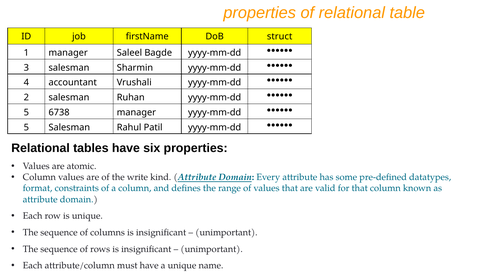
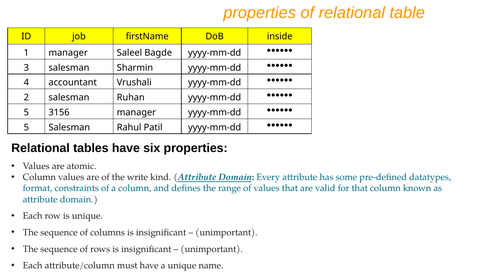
struct: struct -> inside
6738: 6738 -> 3156
